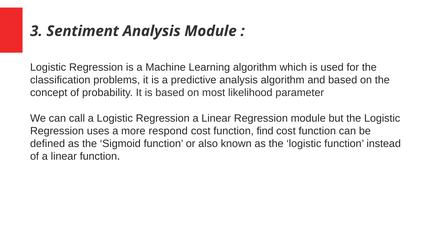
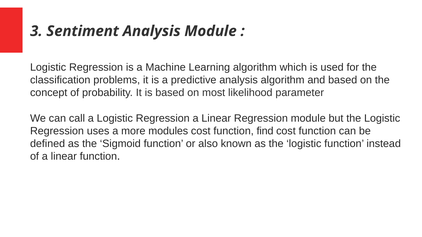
respond: respond -> modules
